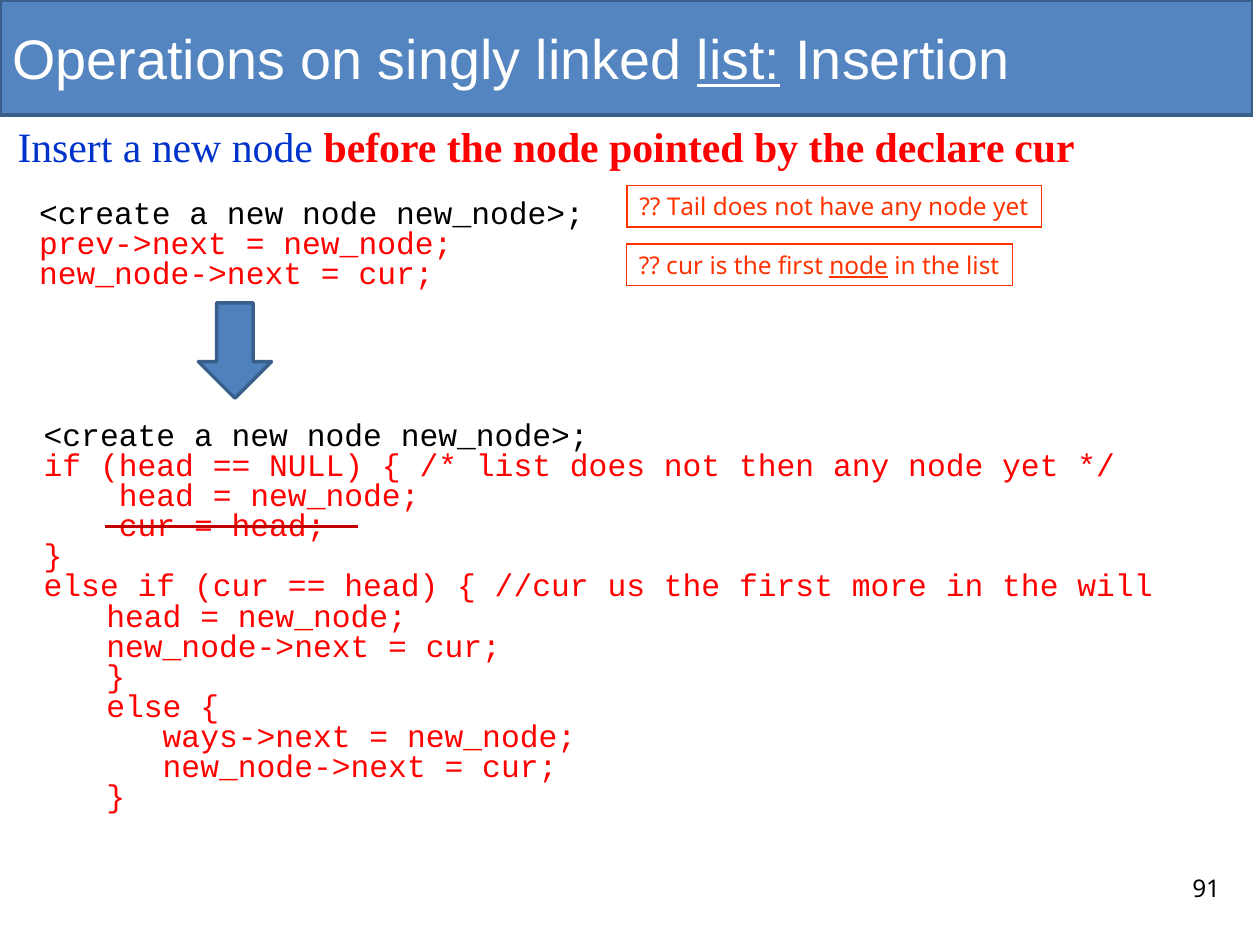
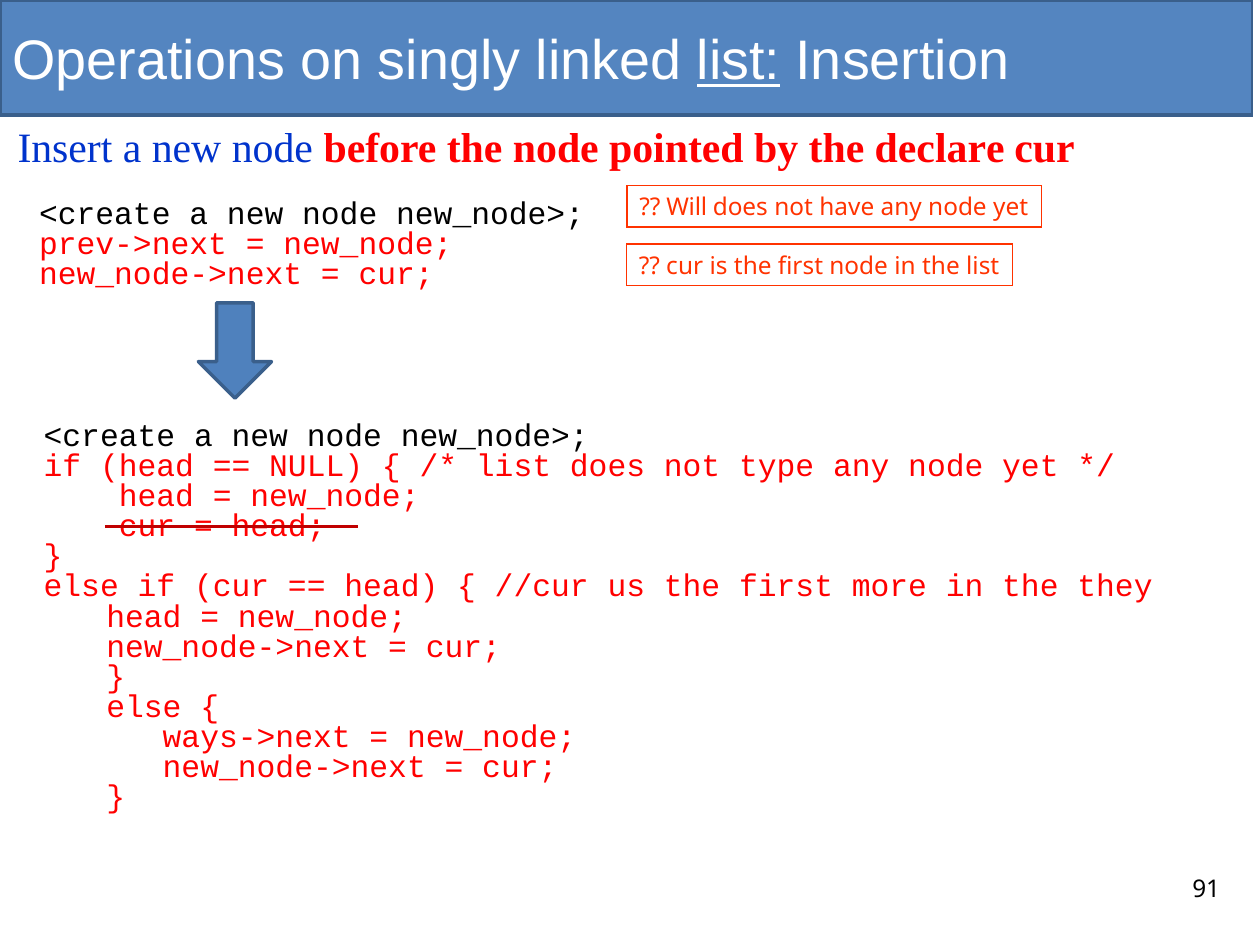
Tail: Tail -> Will
node at (859, 266) underline: present -> none
then: then -> type
will: will -> they
